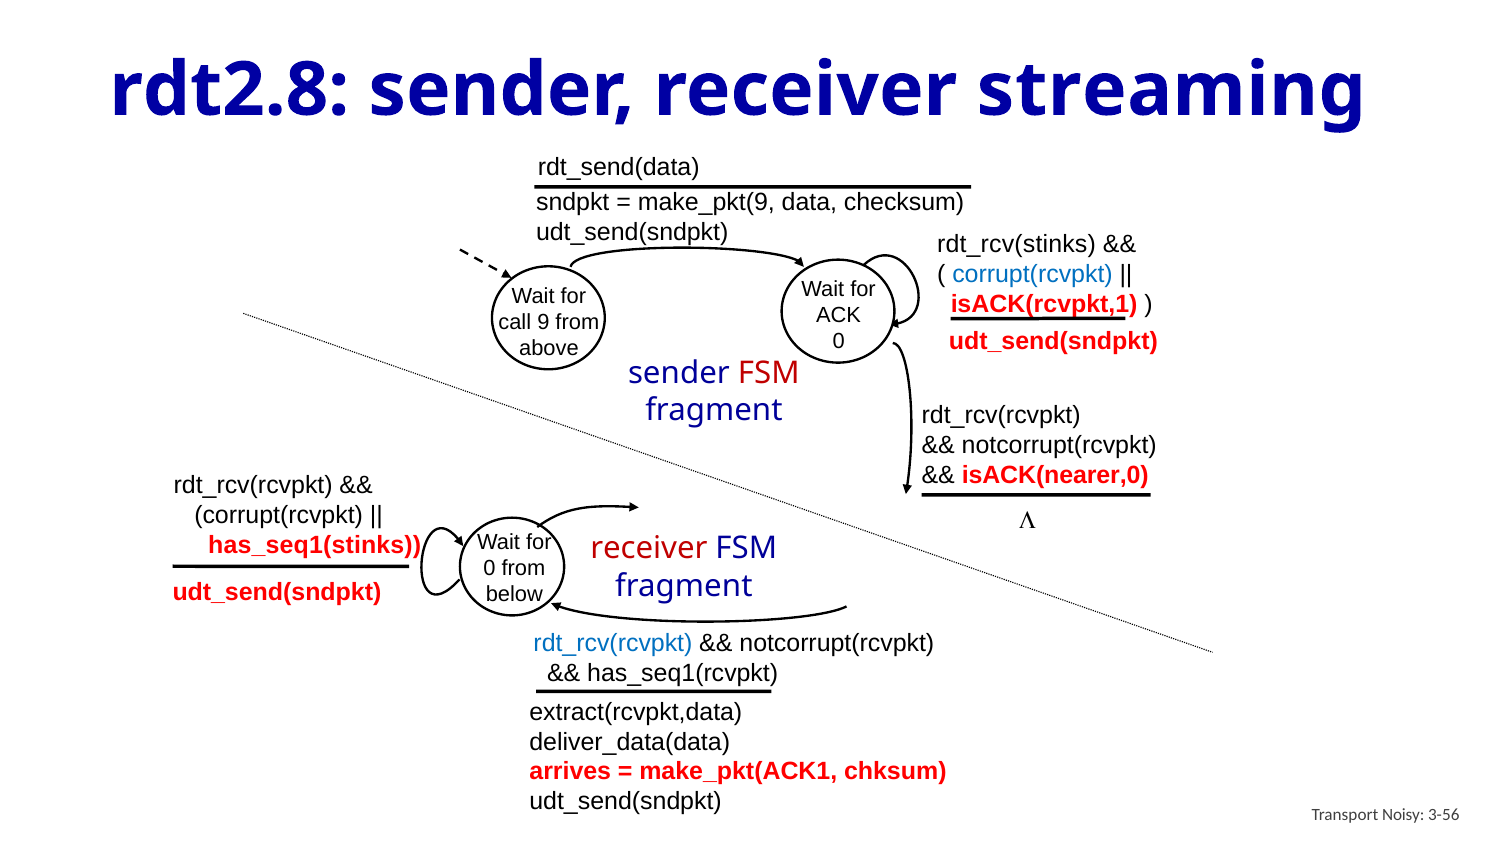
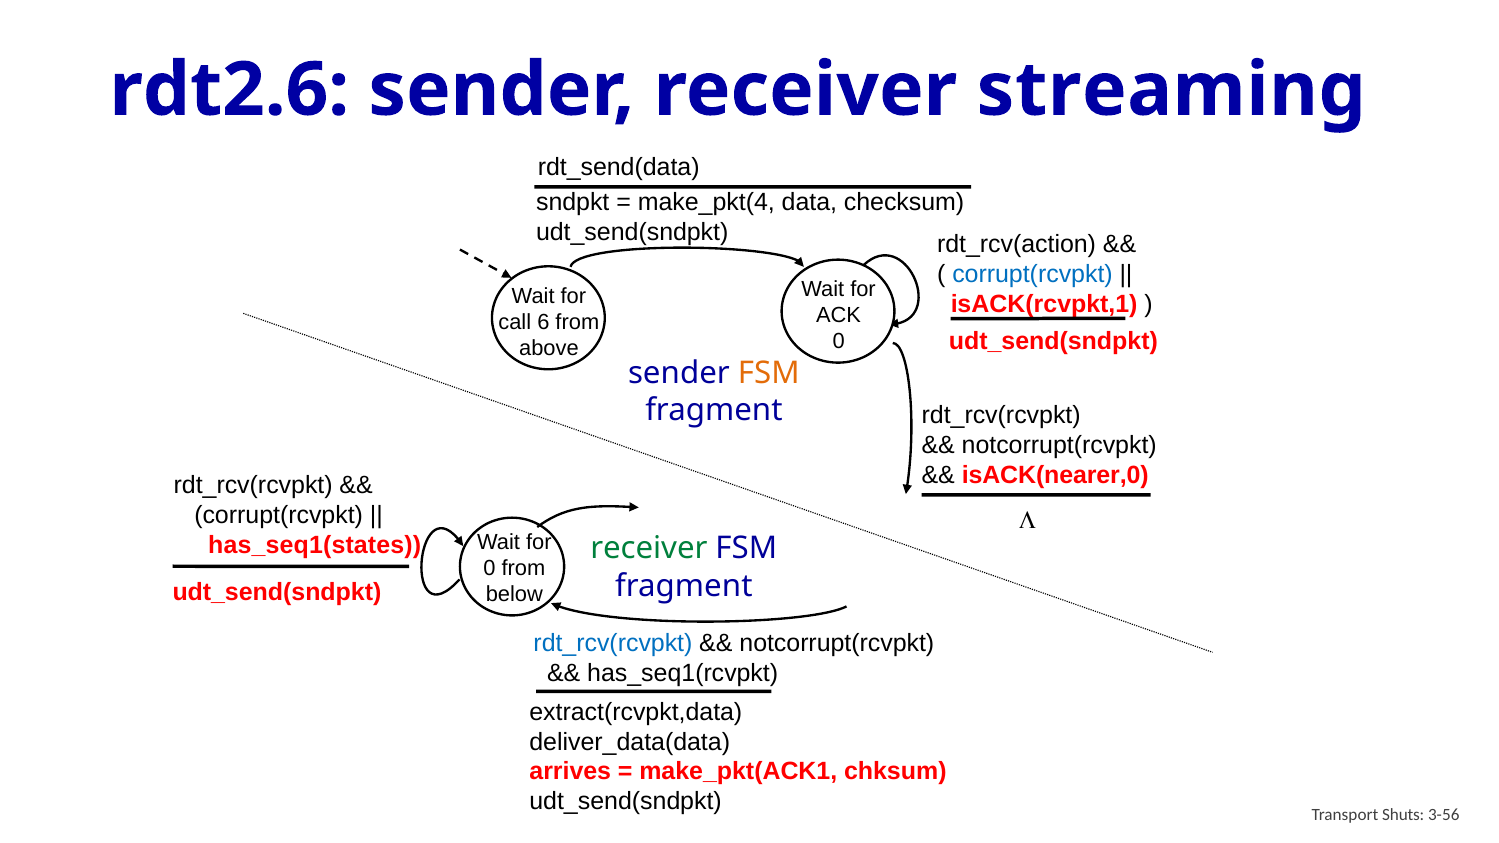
rdt2.8: rdt2.8 -> rdt2.6
make_pkt(9: make_pkt(9 -> make_pkt(4
rdt_rcv(stinks: rdt_rcv(stinks -> rdt_rcv(action
9: 9 -> 6
FSM at (769, 373) colour: red -> orange
has_seq1(stinks: has_seq1(stinks -> has_seq1(states
receiver at (649, 548) colour: red -> green
Noisy: Noisy -> Shuts
